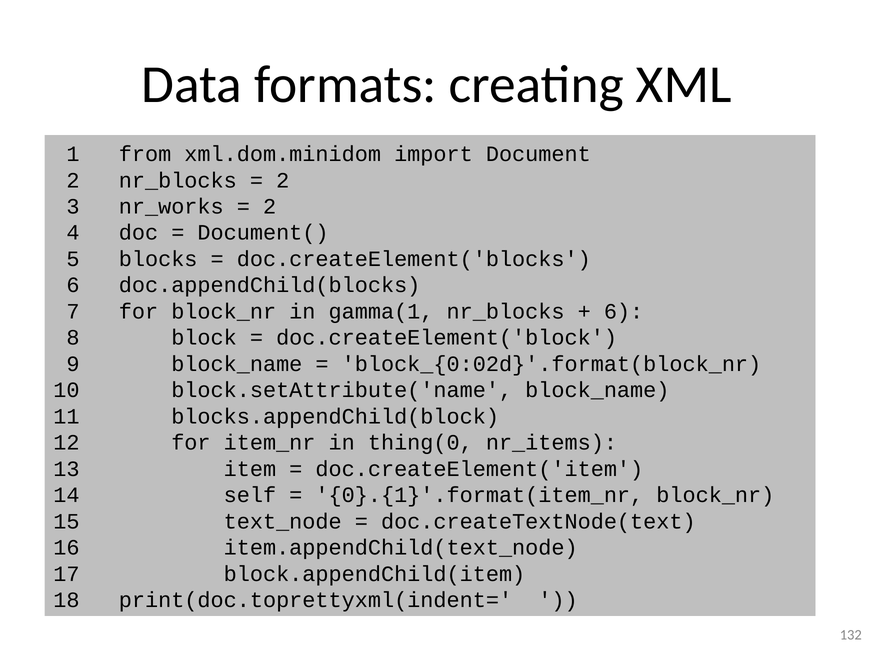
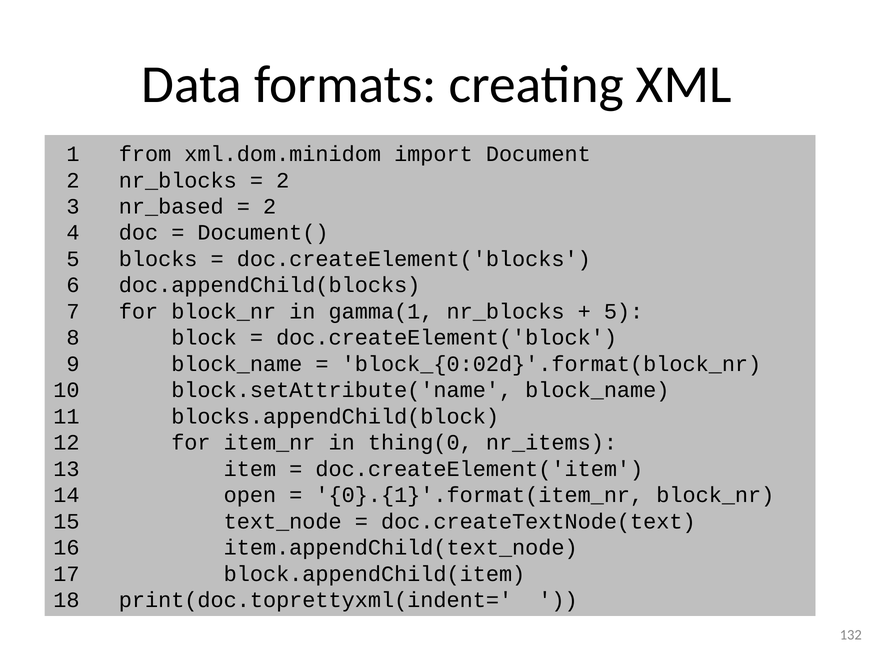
nr_works: nr_works -> nr_based
6 at (624, 311): 6 -> 5
self: self -> open
